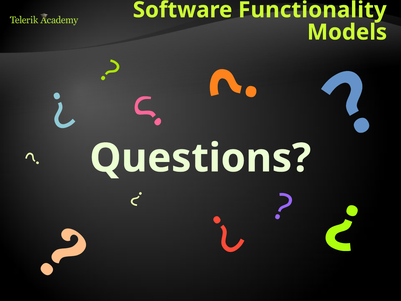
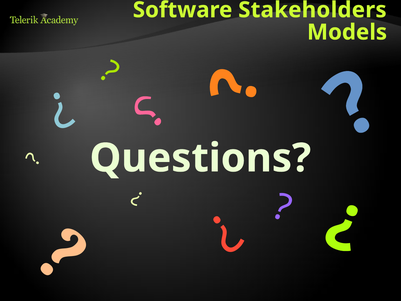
Functionality: Functionality -> Stakeholders
